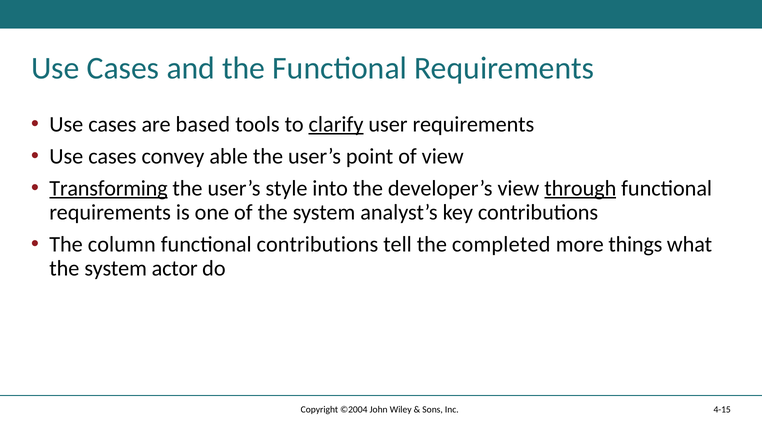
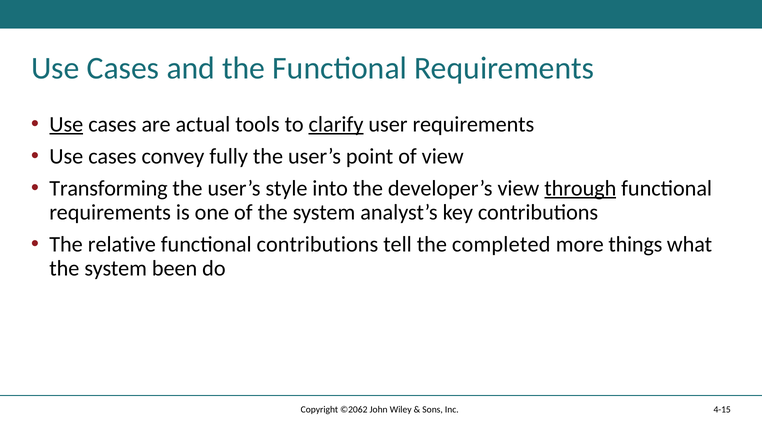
Use at (66, 124) underline: none -> present
based: based -> actual
able: able -> fully
Transforming underline: present -> none
column: column -> relative
actor: actor -> been
©2004: ©2004 -> ©2062
